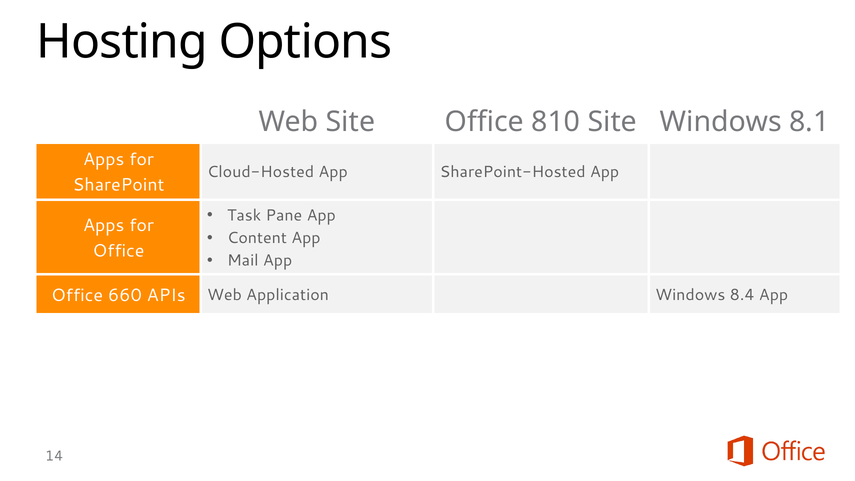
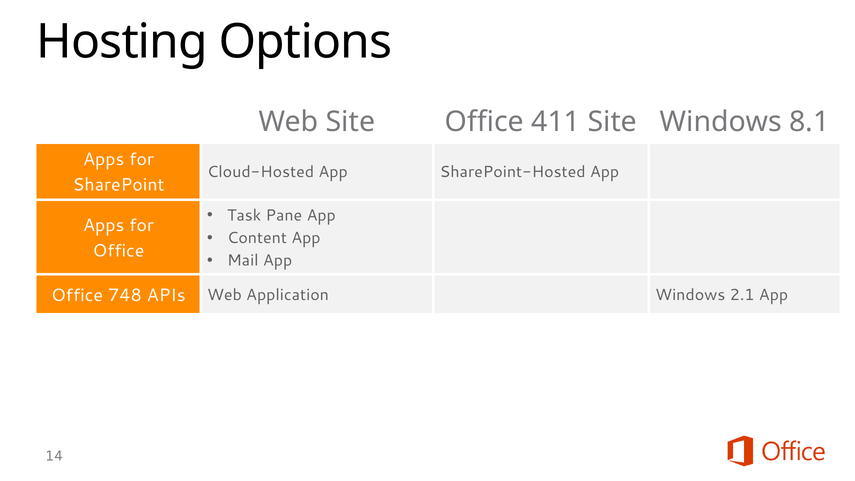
810: 810 -> 411
660: 660 -> 748
8.4: 8.4 -> 2.1
